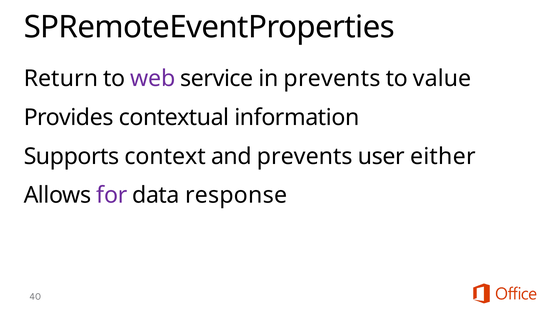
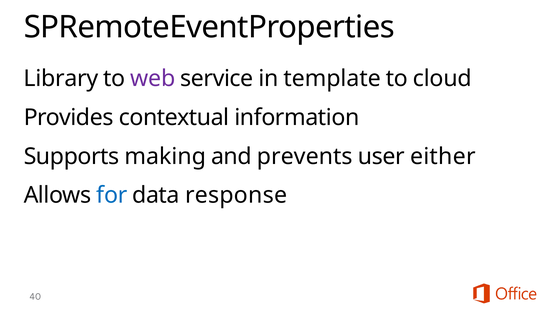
Return: Return -> Library
in prevents: prevents -> template
value: value -> cloud
context: context -> making
for colour: purple -> blue
